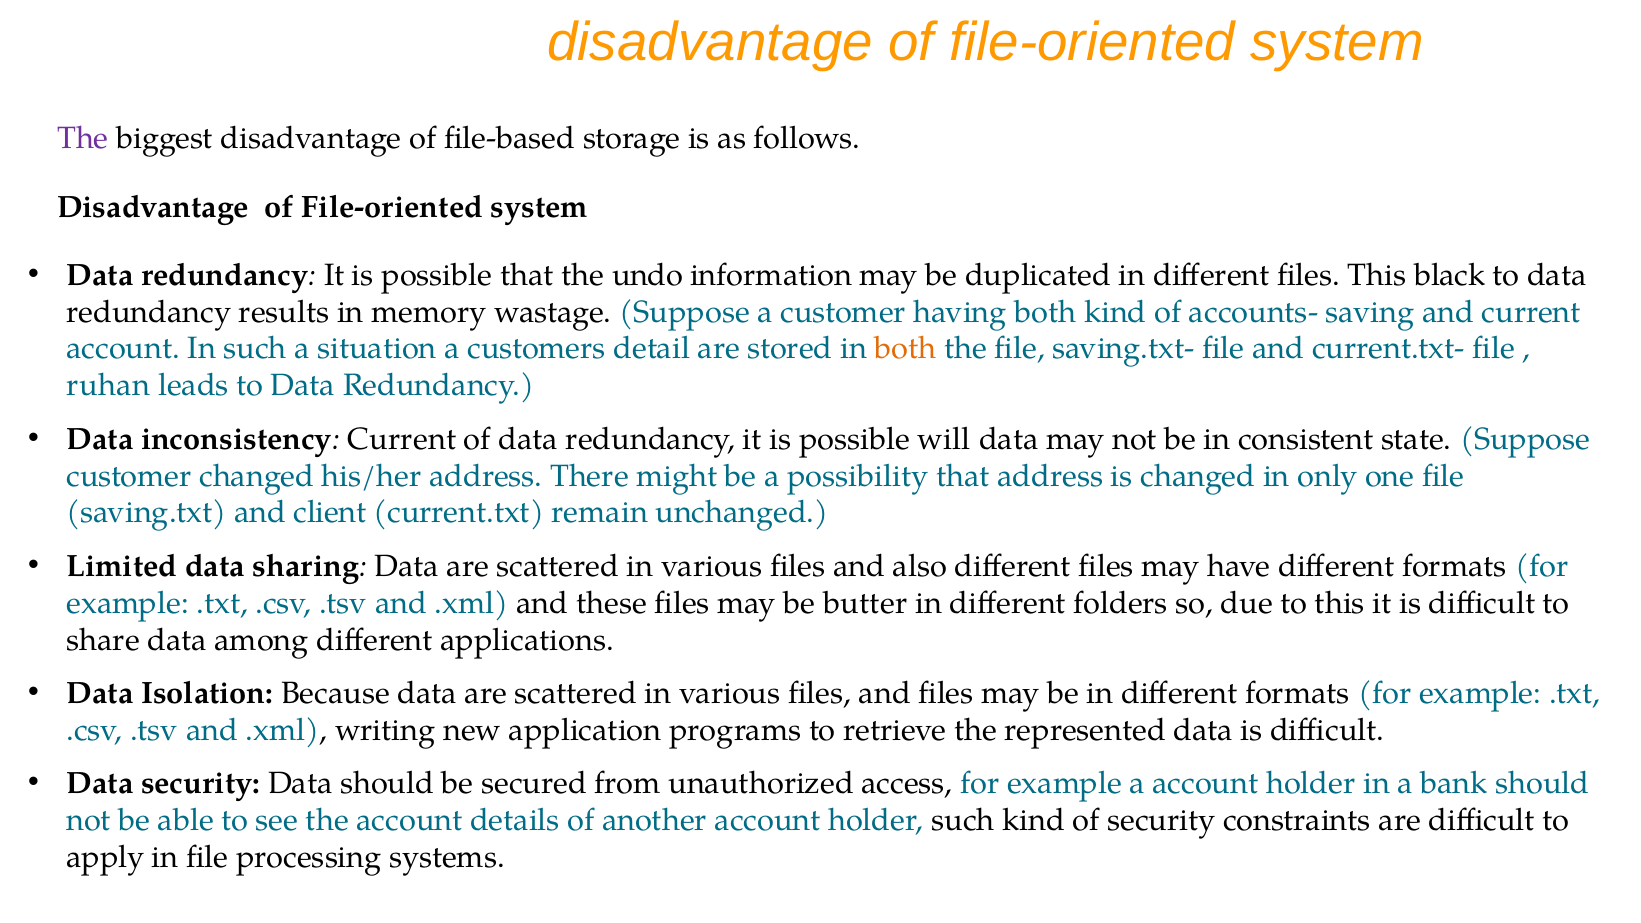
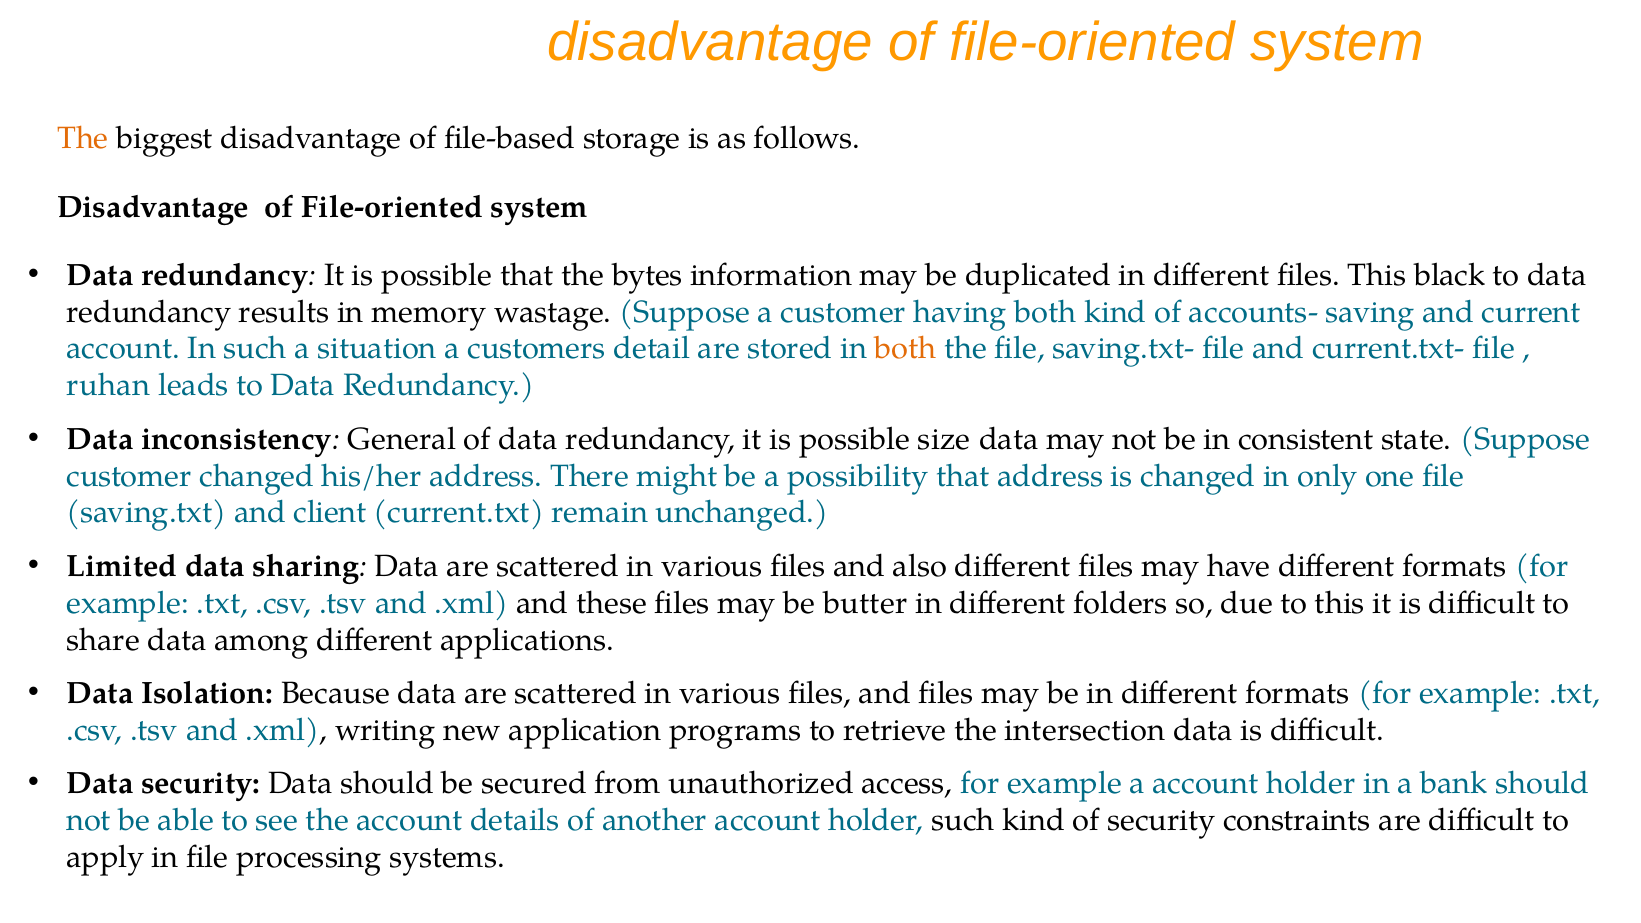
The at (83, 138) colour: purple -> orange
undo: undo -> bytes
inconsistency Current: Current -> General
will: will -> size
represented: represented -> intersection
